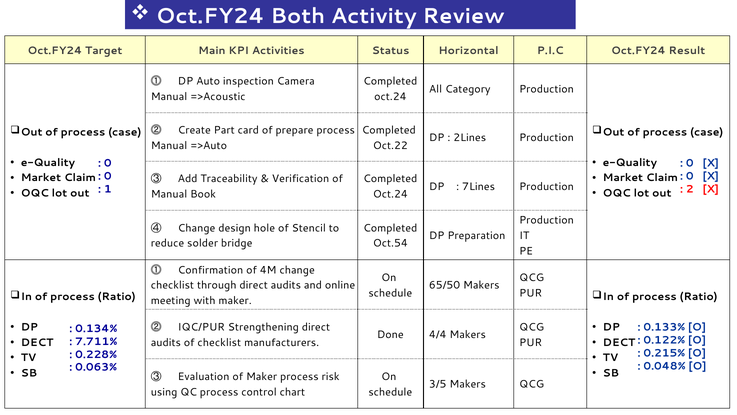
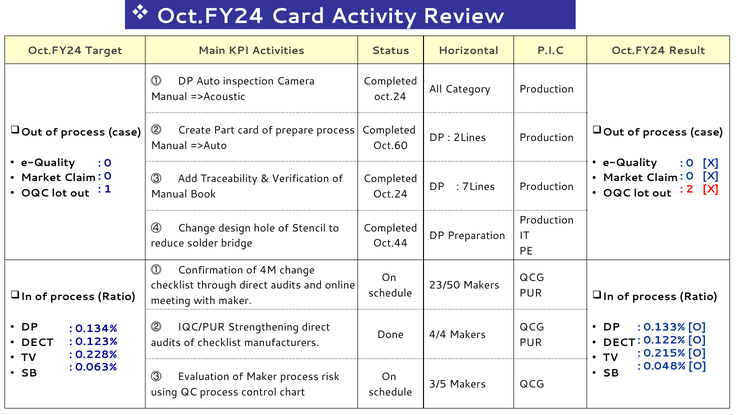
Oct.FY24 Both: Both -> Card
Oct.22: Oct.22 -> Oct.60
Oct.54: Oct.54 -> Oct.44
65/50: 65/50 -> 23/50
7.711%: 7.711% -> 0.123%
